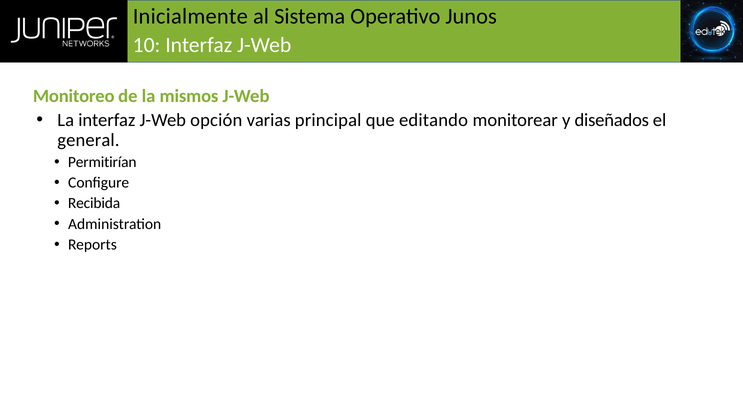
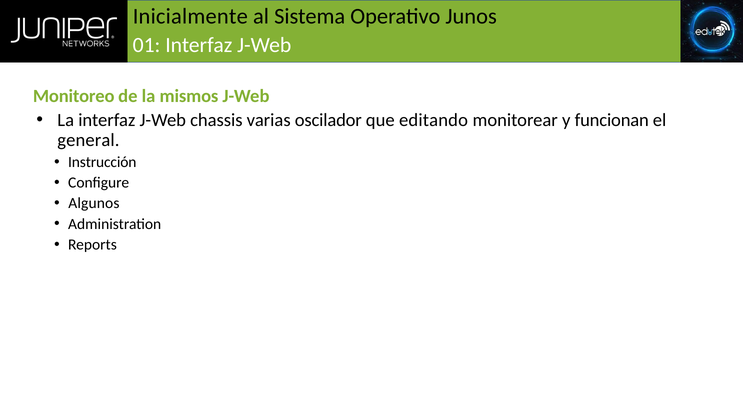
10: 10 -> 01
opción: opción -> chassis
principal: principal -> oscilador
diseñados: diseñados -> funcionan
Permitirían: Permitirían -> Instrucción
Recibida: Recibida -> Algunos
